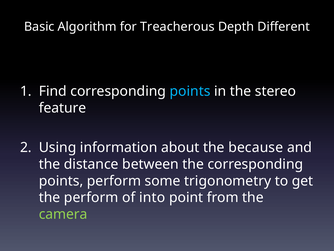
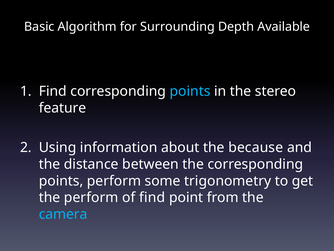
Treacherous: Treacherous -> Surrounding
Different: Different -> Available
of into: into -> find
camera colour: light green -> light blue
